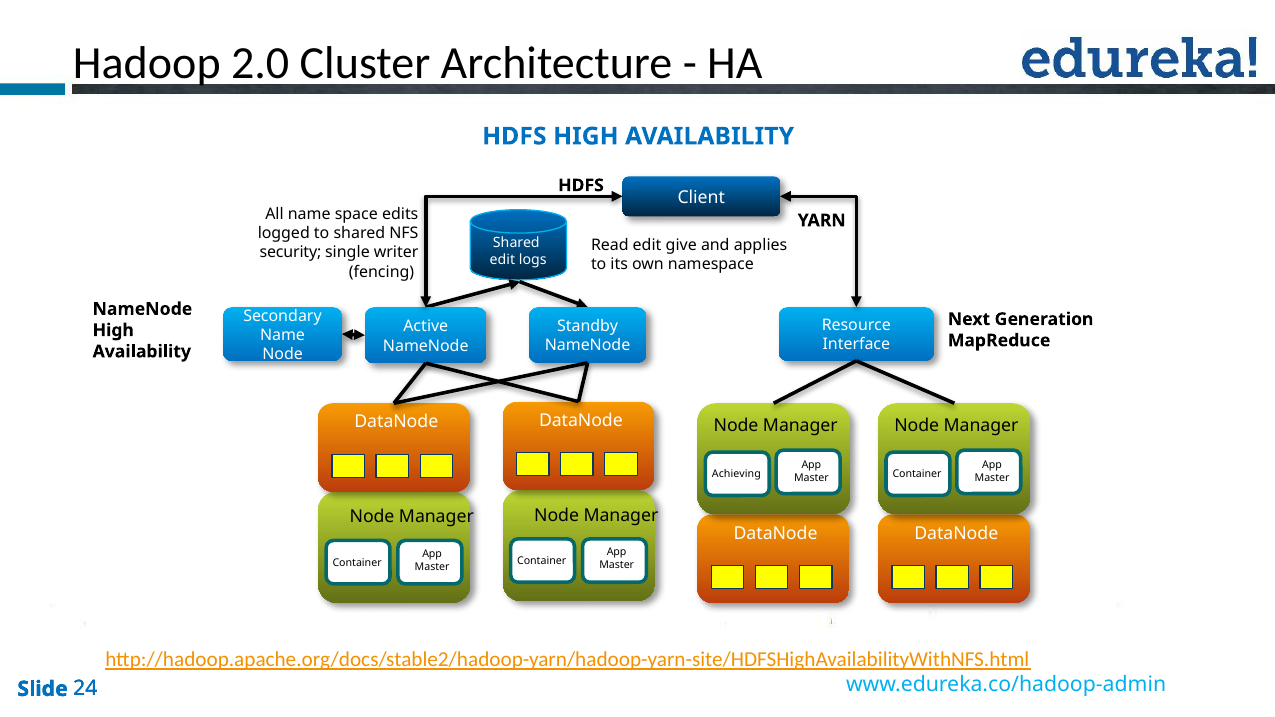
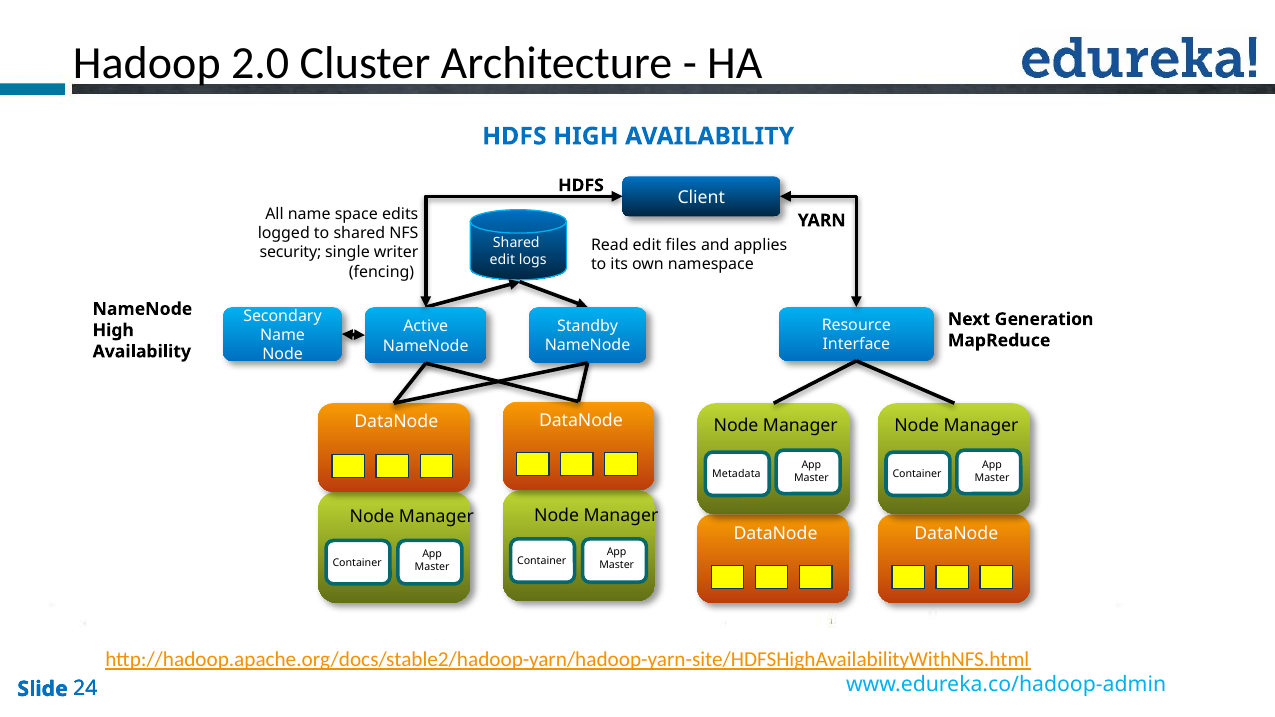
give: give -> files
Achieving: Achieving -> Metadata
